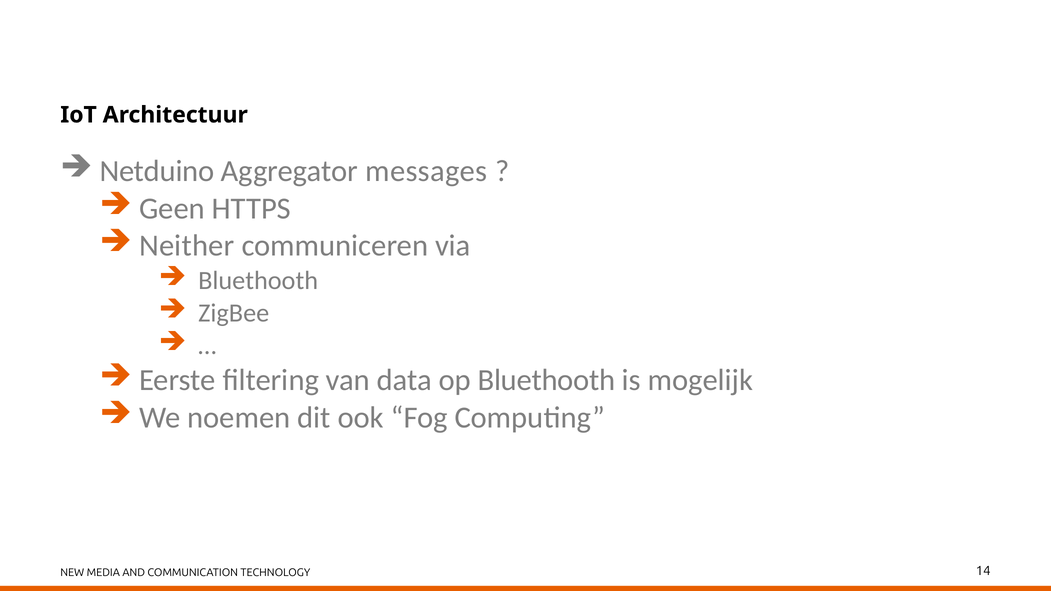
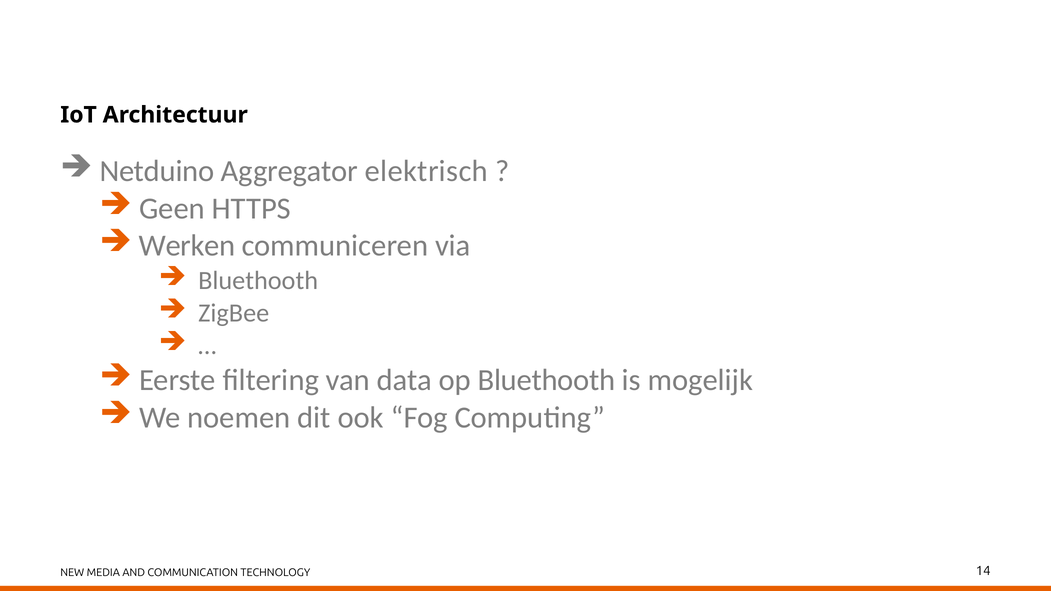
messages: messages -> elektrisch
Neither: Neither -> Werken
